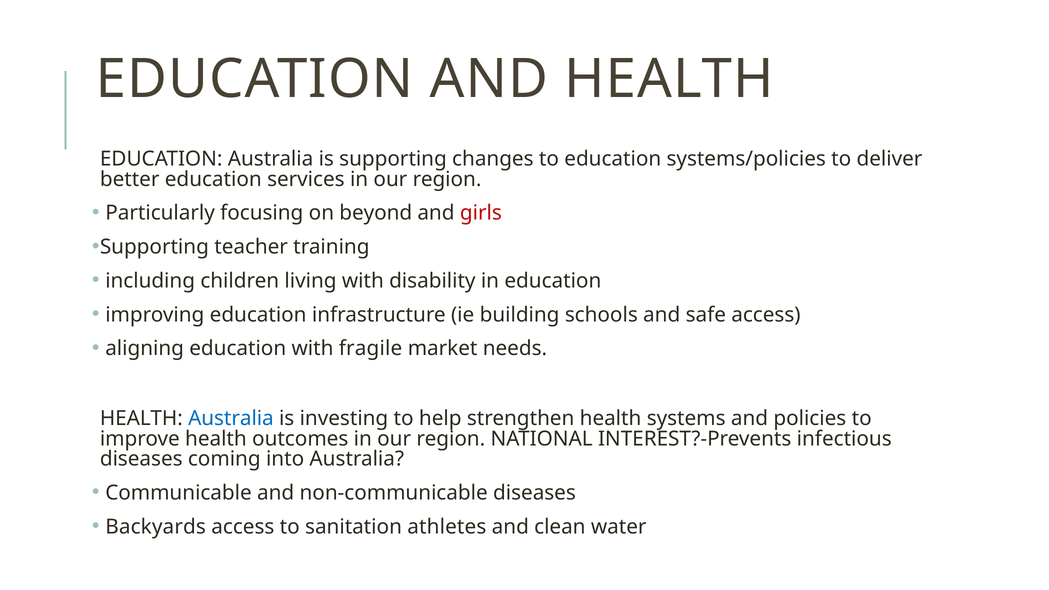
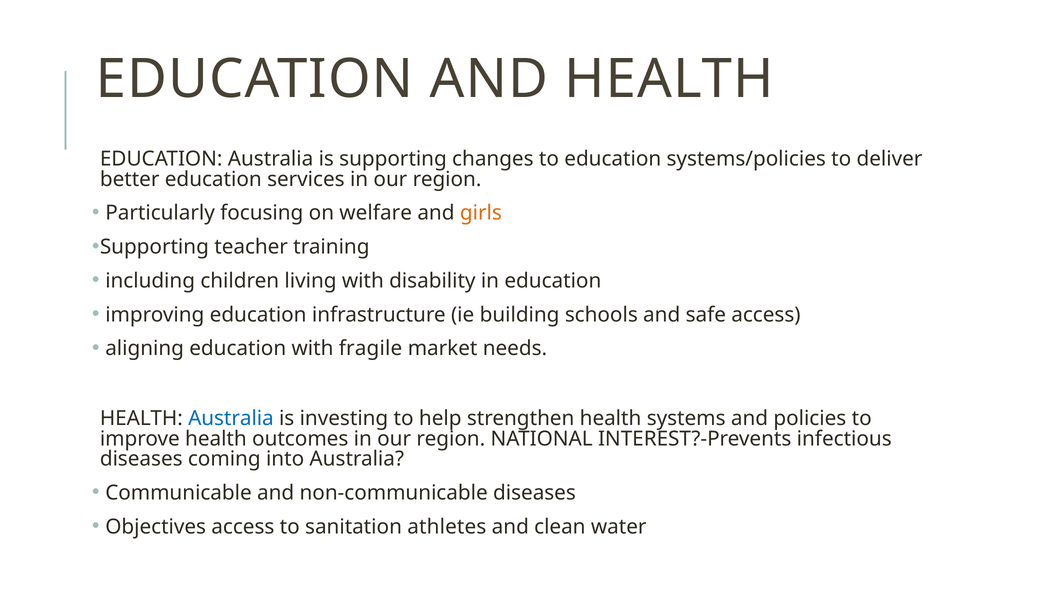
beyond: beyond -> welfare
girls colour: red -> orange
Backyards: Backyards -> Objectives
